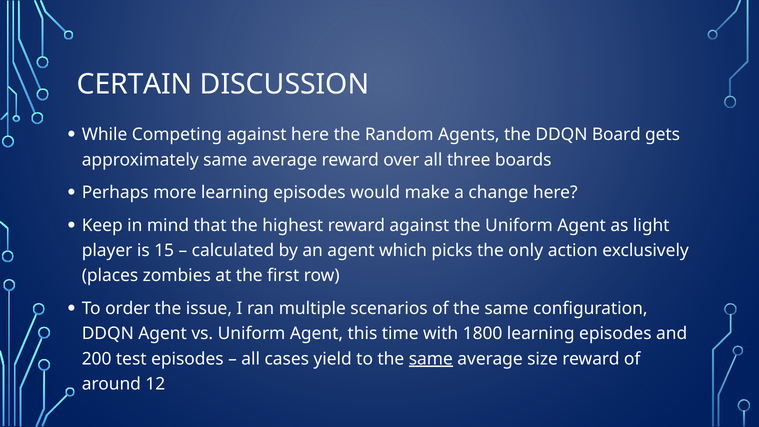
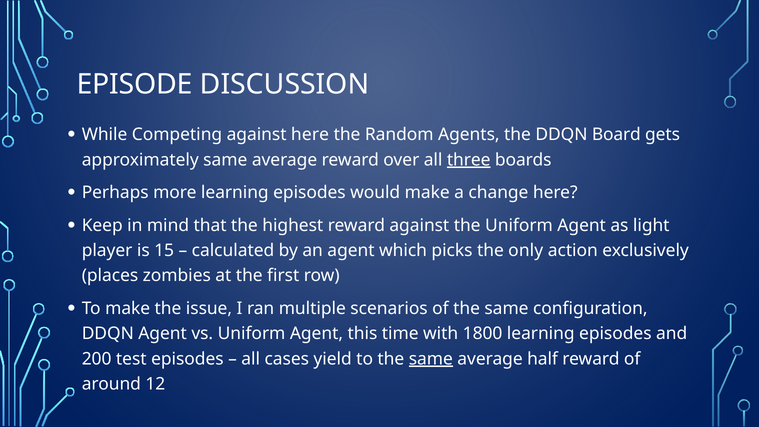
CERTAIN: CERTAIN -> EPISODE
three underline: none -> present
To order: order -> make
size: size -> half
